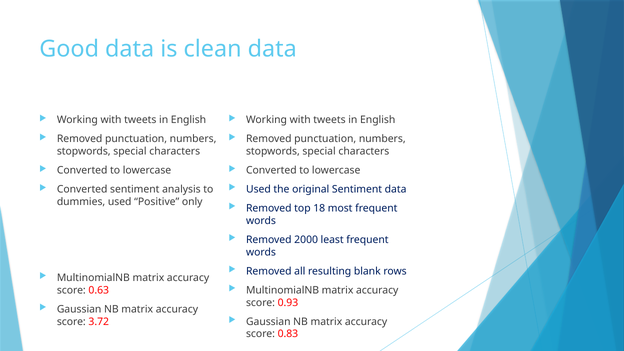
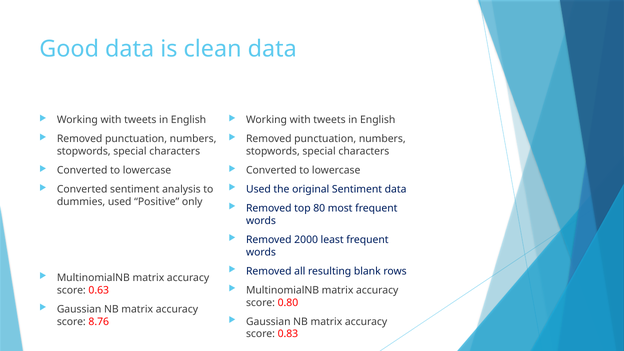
18: 18 -> 80
0.93: 0.93 -> 0.80
3.72: 3.72 -> 8.76
